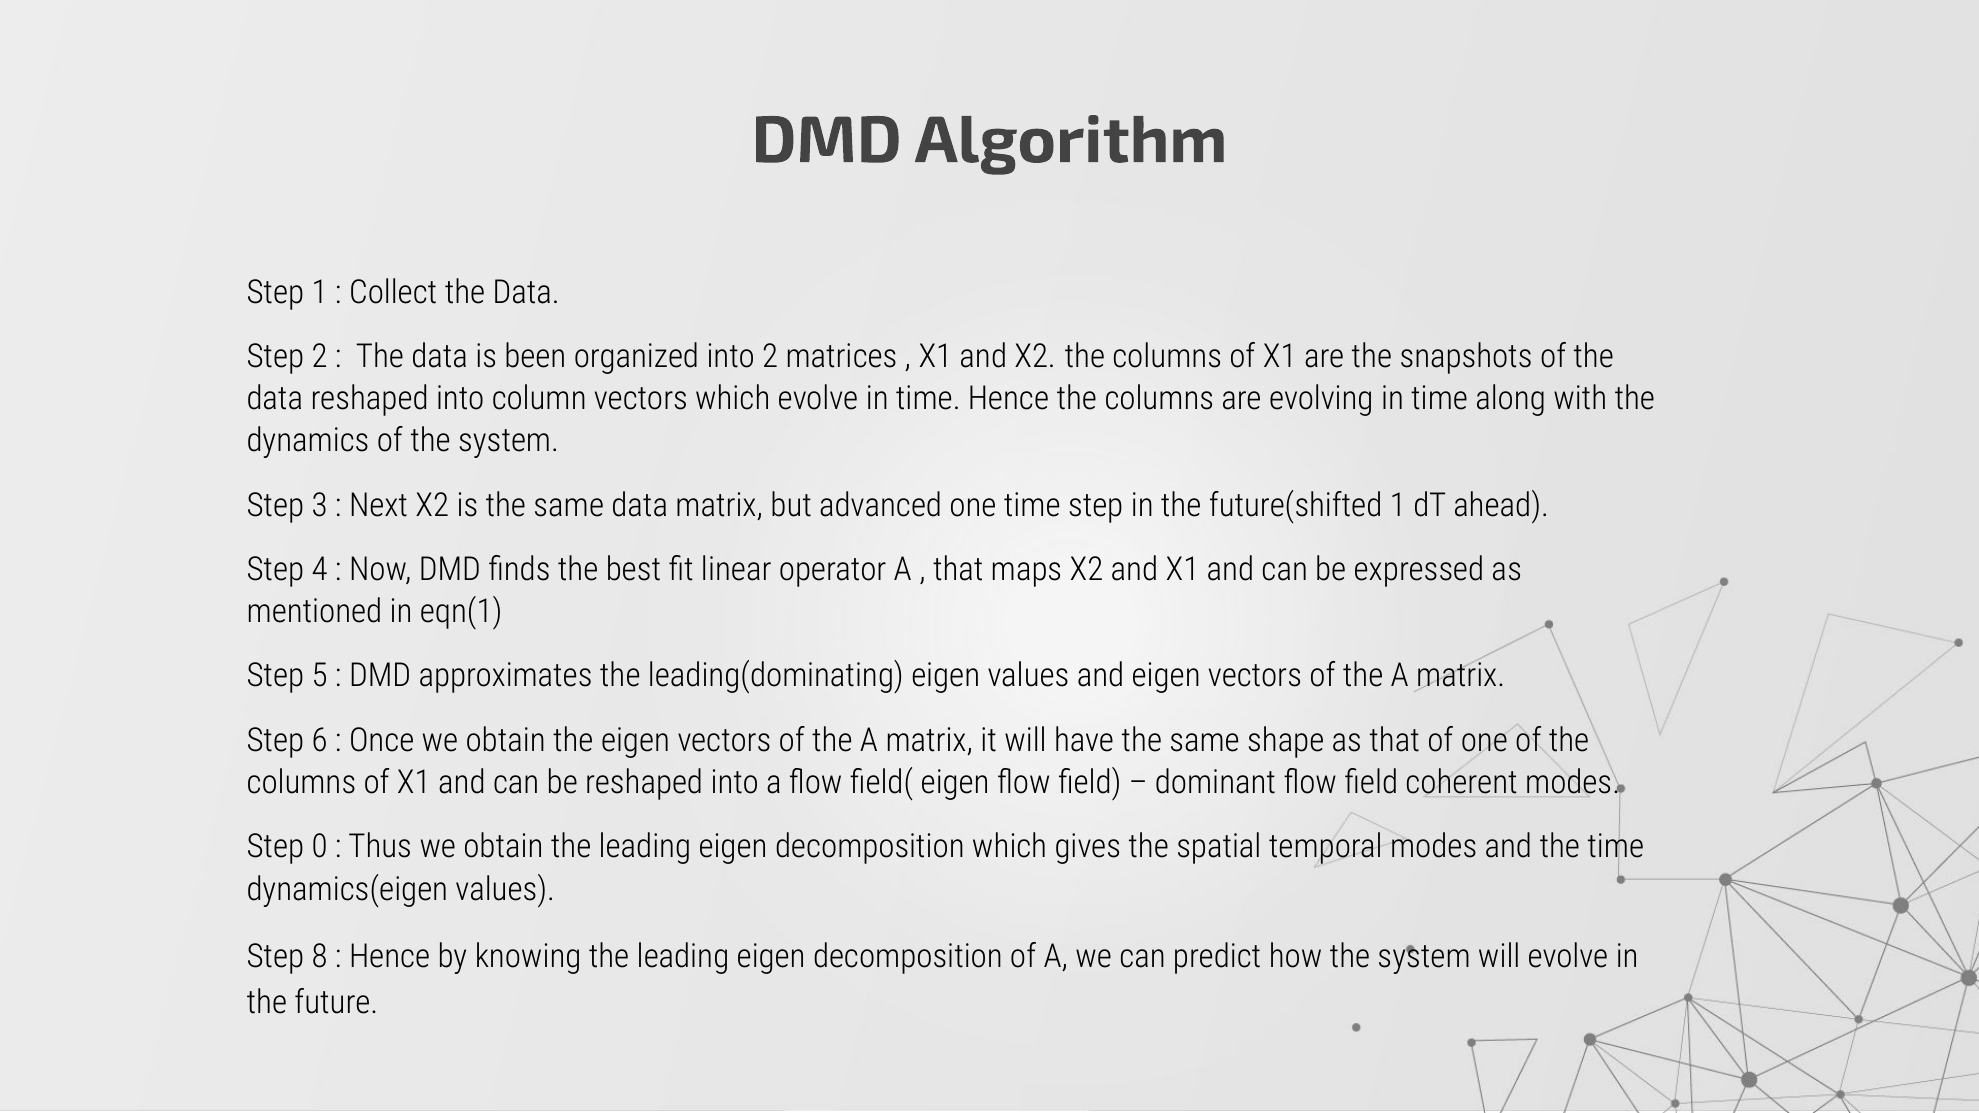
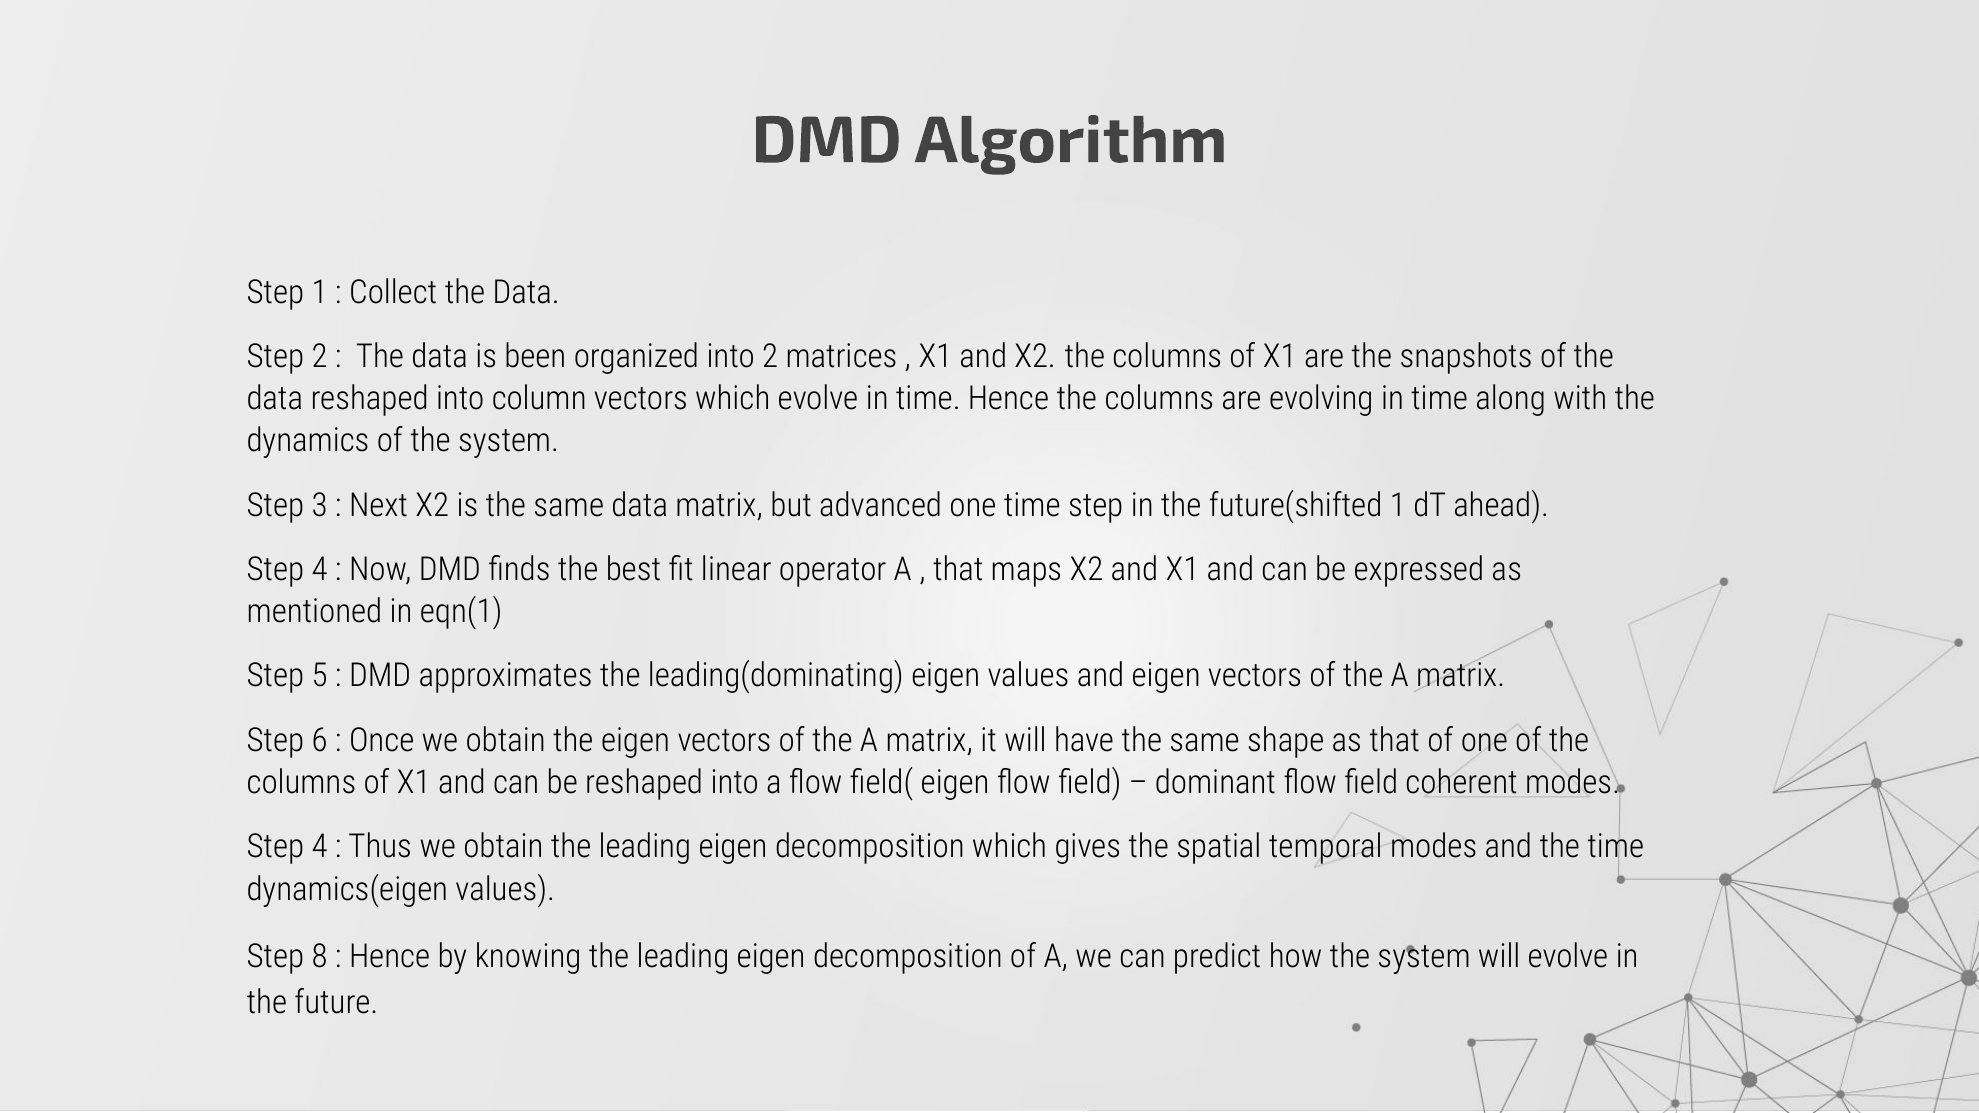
0 at (320, 847): 0 -> 4
